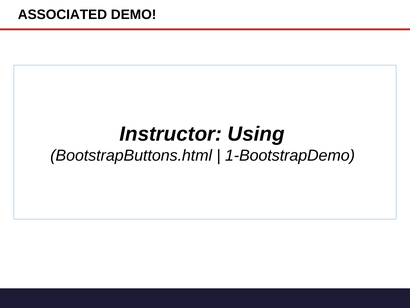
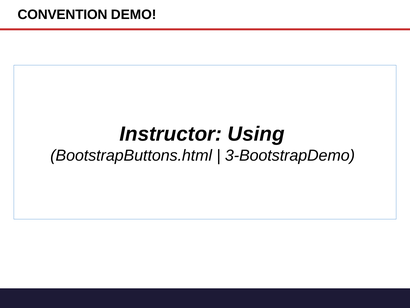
ASSOCIATED: ASSOCIATED -> CONVENTION
1-BootstrapDemo: 1-BootstrapDemo -> 3-BootstrapDemo
